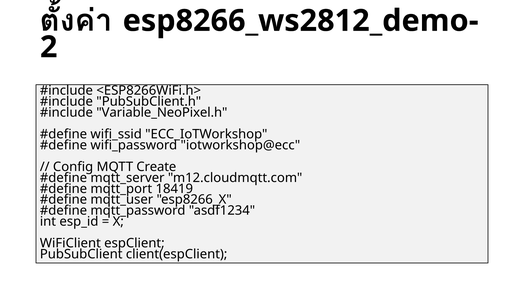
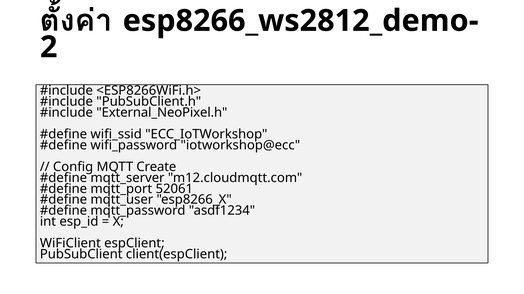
Variable_NeoPixel.h: Variable_NeoPixel.h -> External_NeoPixel.h
18419: 18419 -> 52061
